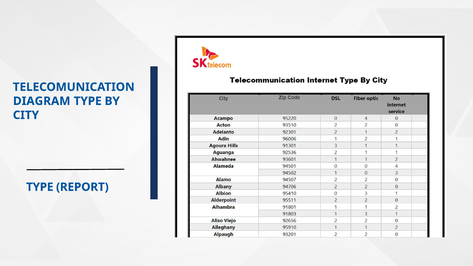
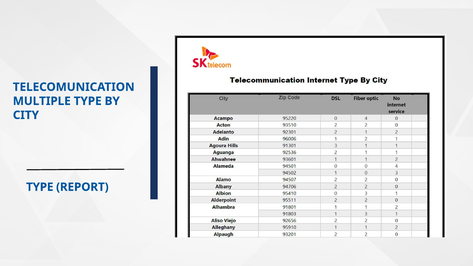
DIAGRAM: DIAGRAM -> MULTIPLE
